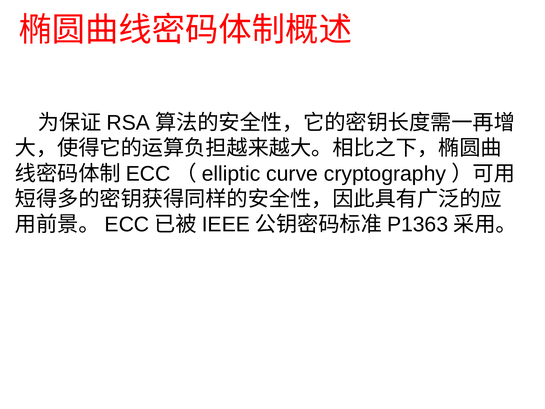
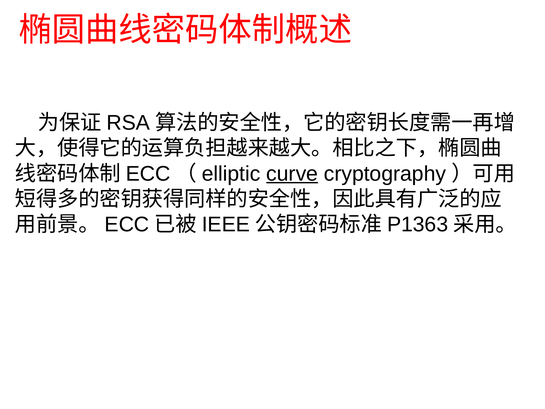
curve underline: none -> present
